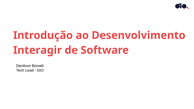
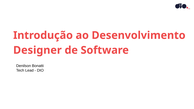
Interagir: Interagir -> Designer
